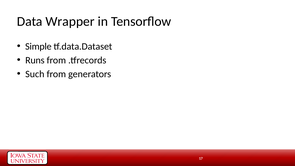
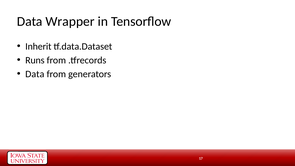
Simple: Simple -> Inherit
Such at (35, 74): Such -> Data
